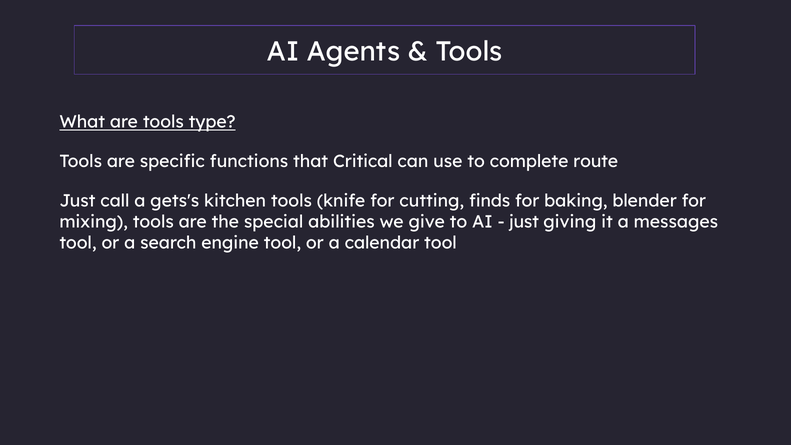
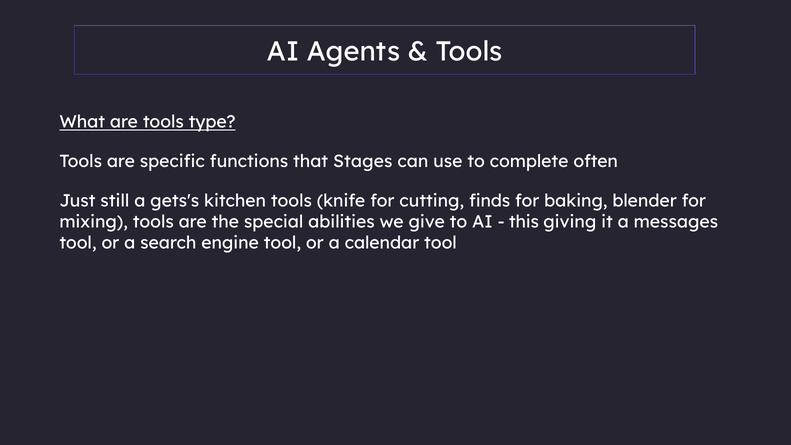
Critical: Critical -> Stages
route: route -> often
call: call -> still
just at (524, 222): just -> this
